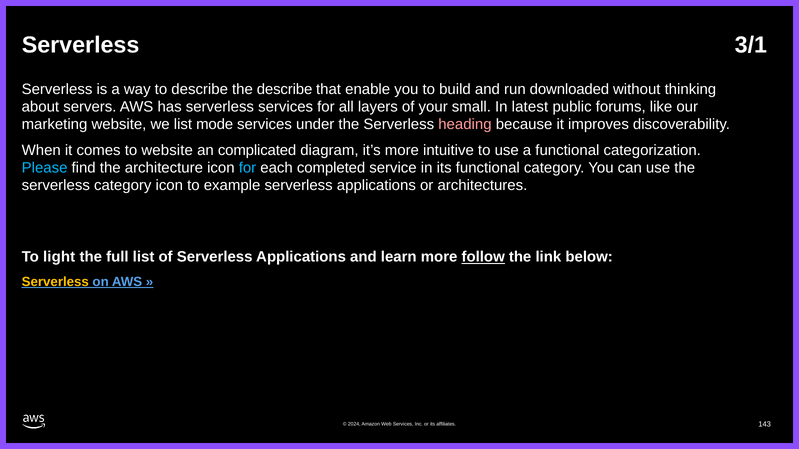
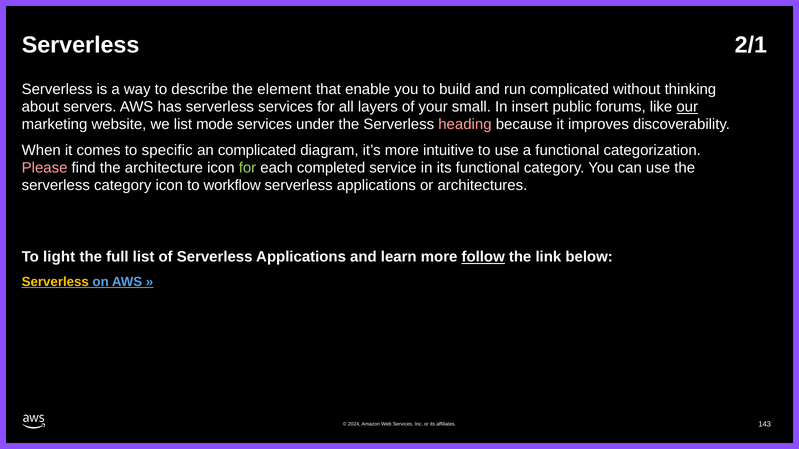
3/1: 3/1 -> 2/1
the describe: describe -> element
run downloaded: downloaded -> complicated
latest: latest -> insert
our underline: none -> present
to website: website -> specific
Please colour: light blue -> pink
for at (247, 168) colour: light blue -> light green
example: example -> workflow
